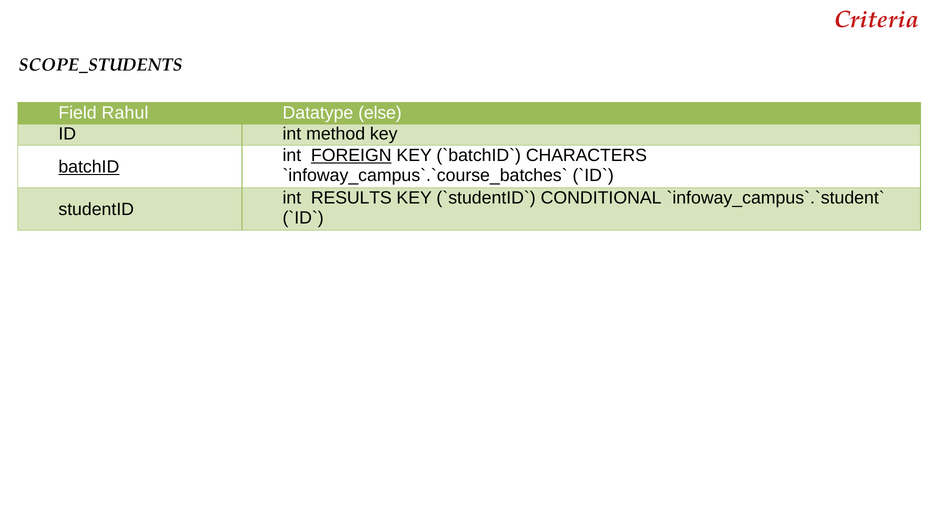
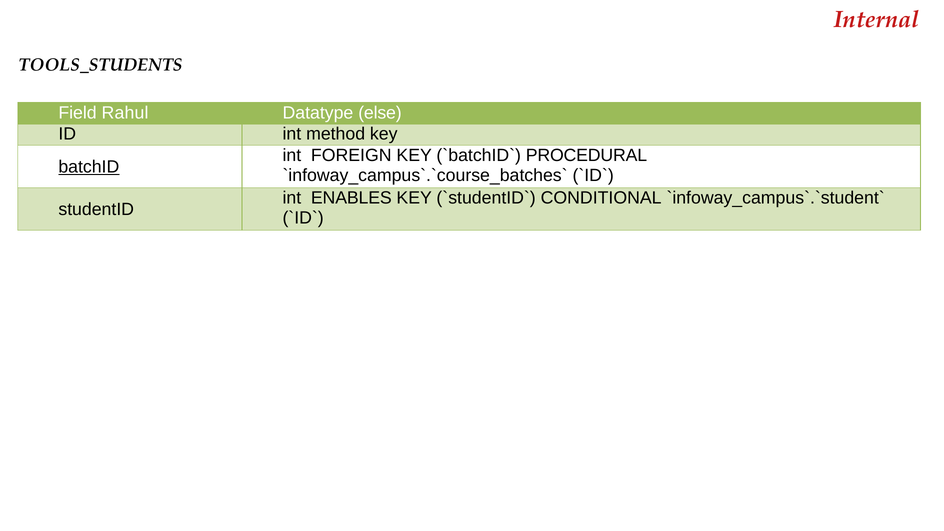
Criteria: Criteria -> Internal
SCOPE_STUDENTS: SCOPE_STUDENTS -> TOOLS_STUDENTS
FOREIGN underline: present -> none
CHARACTERS: CHARACTERS -> PROCEDURAL
RESULTS: RESULTS -> ENABLES
